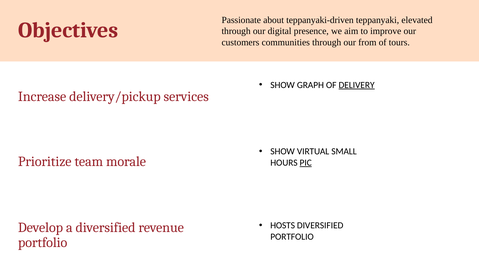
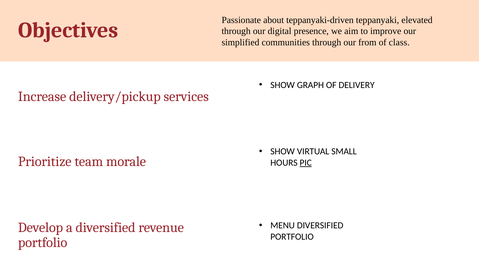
customers: customers -> simplified
tours: tours -> class
DELIVERY underline: present -> none
HOSTS: HOSTS -> MENU
